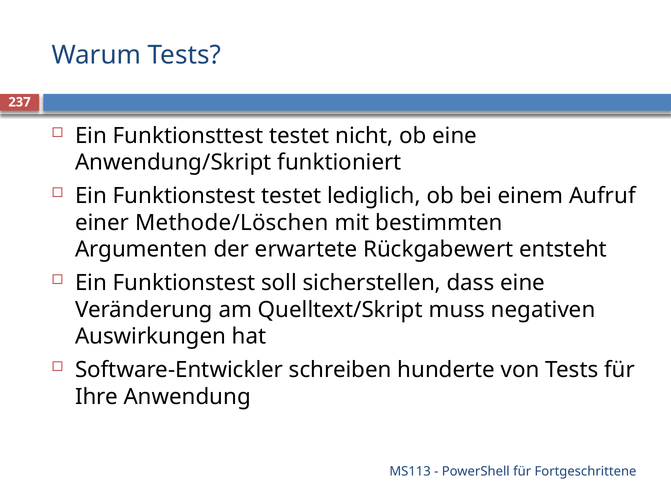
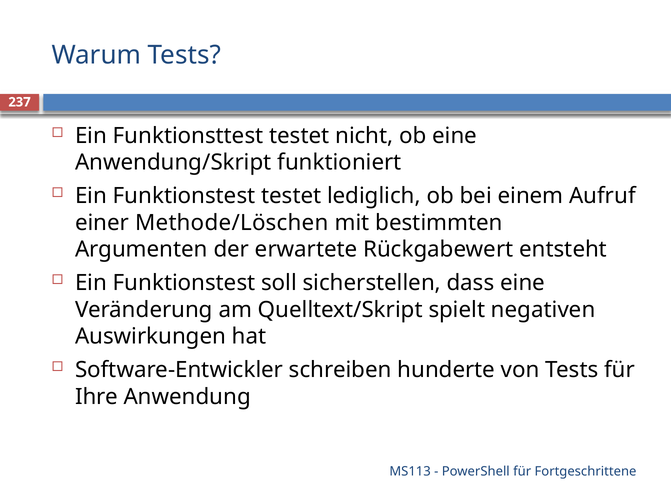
muss: muss -> spielt
